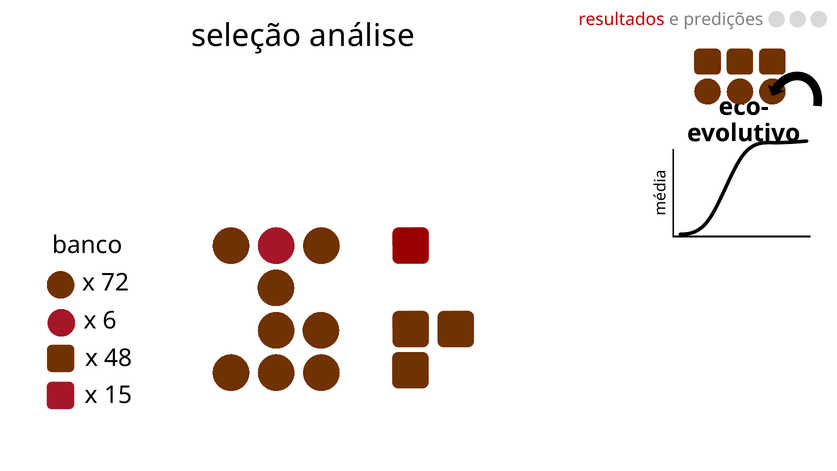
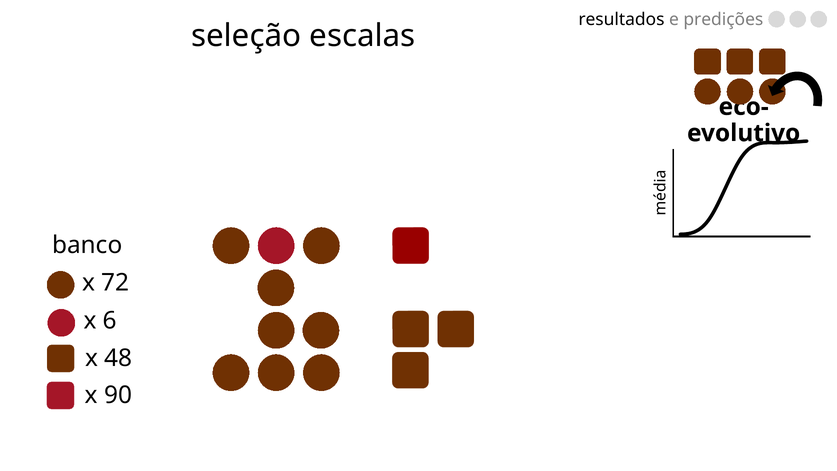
resultados colour: red -> black
análise: análise -> escalas
15: 15 -> 90
